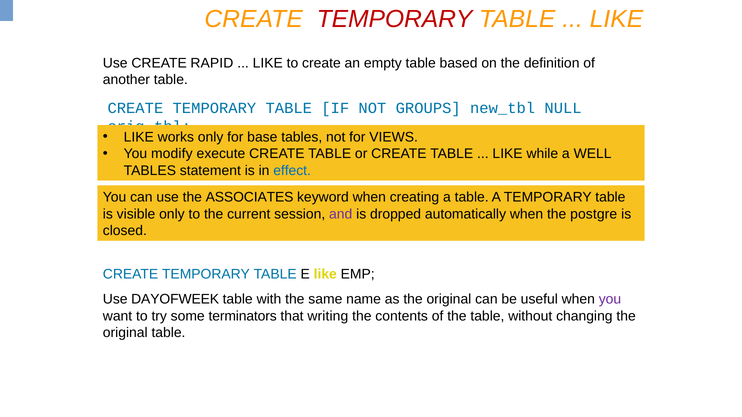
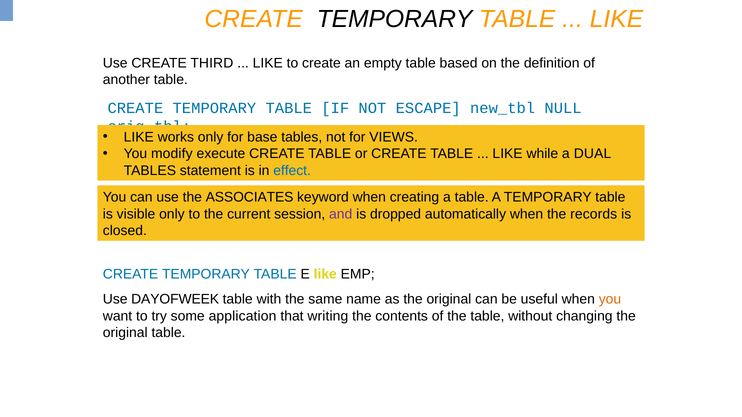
TEMPORARY at (395, 19) colour: red -> black
RAPID: RAPID -> THIRD
GROUPS: GROUPS -> ESCAPE
WELL: WELL -> DUAL
postgre: postgre -> records
you at (610, 300) colour: purple -> orange
terminators: terminators -> application
